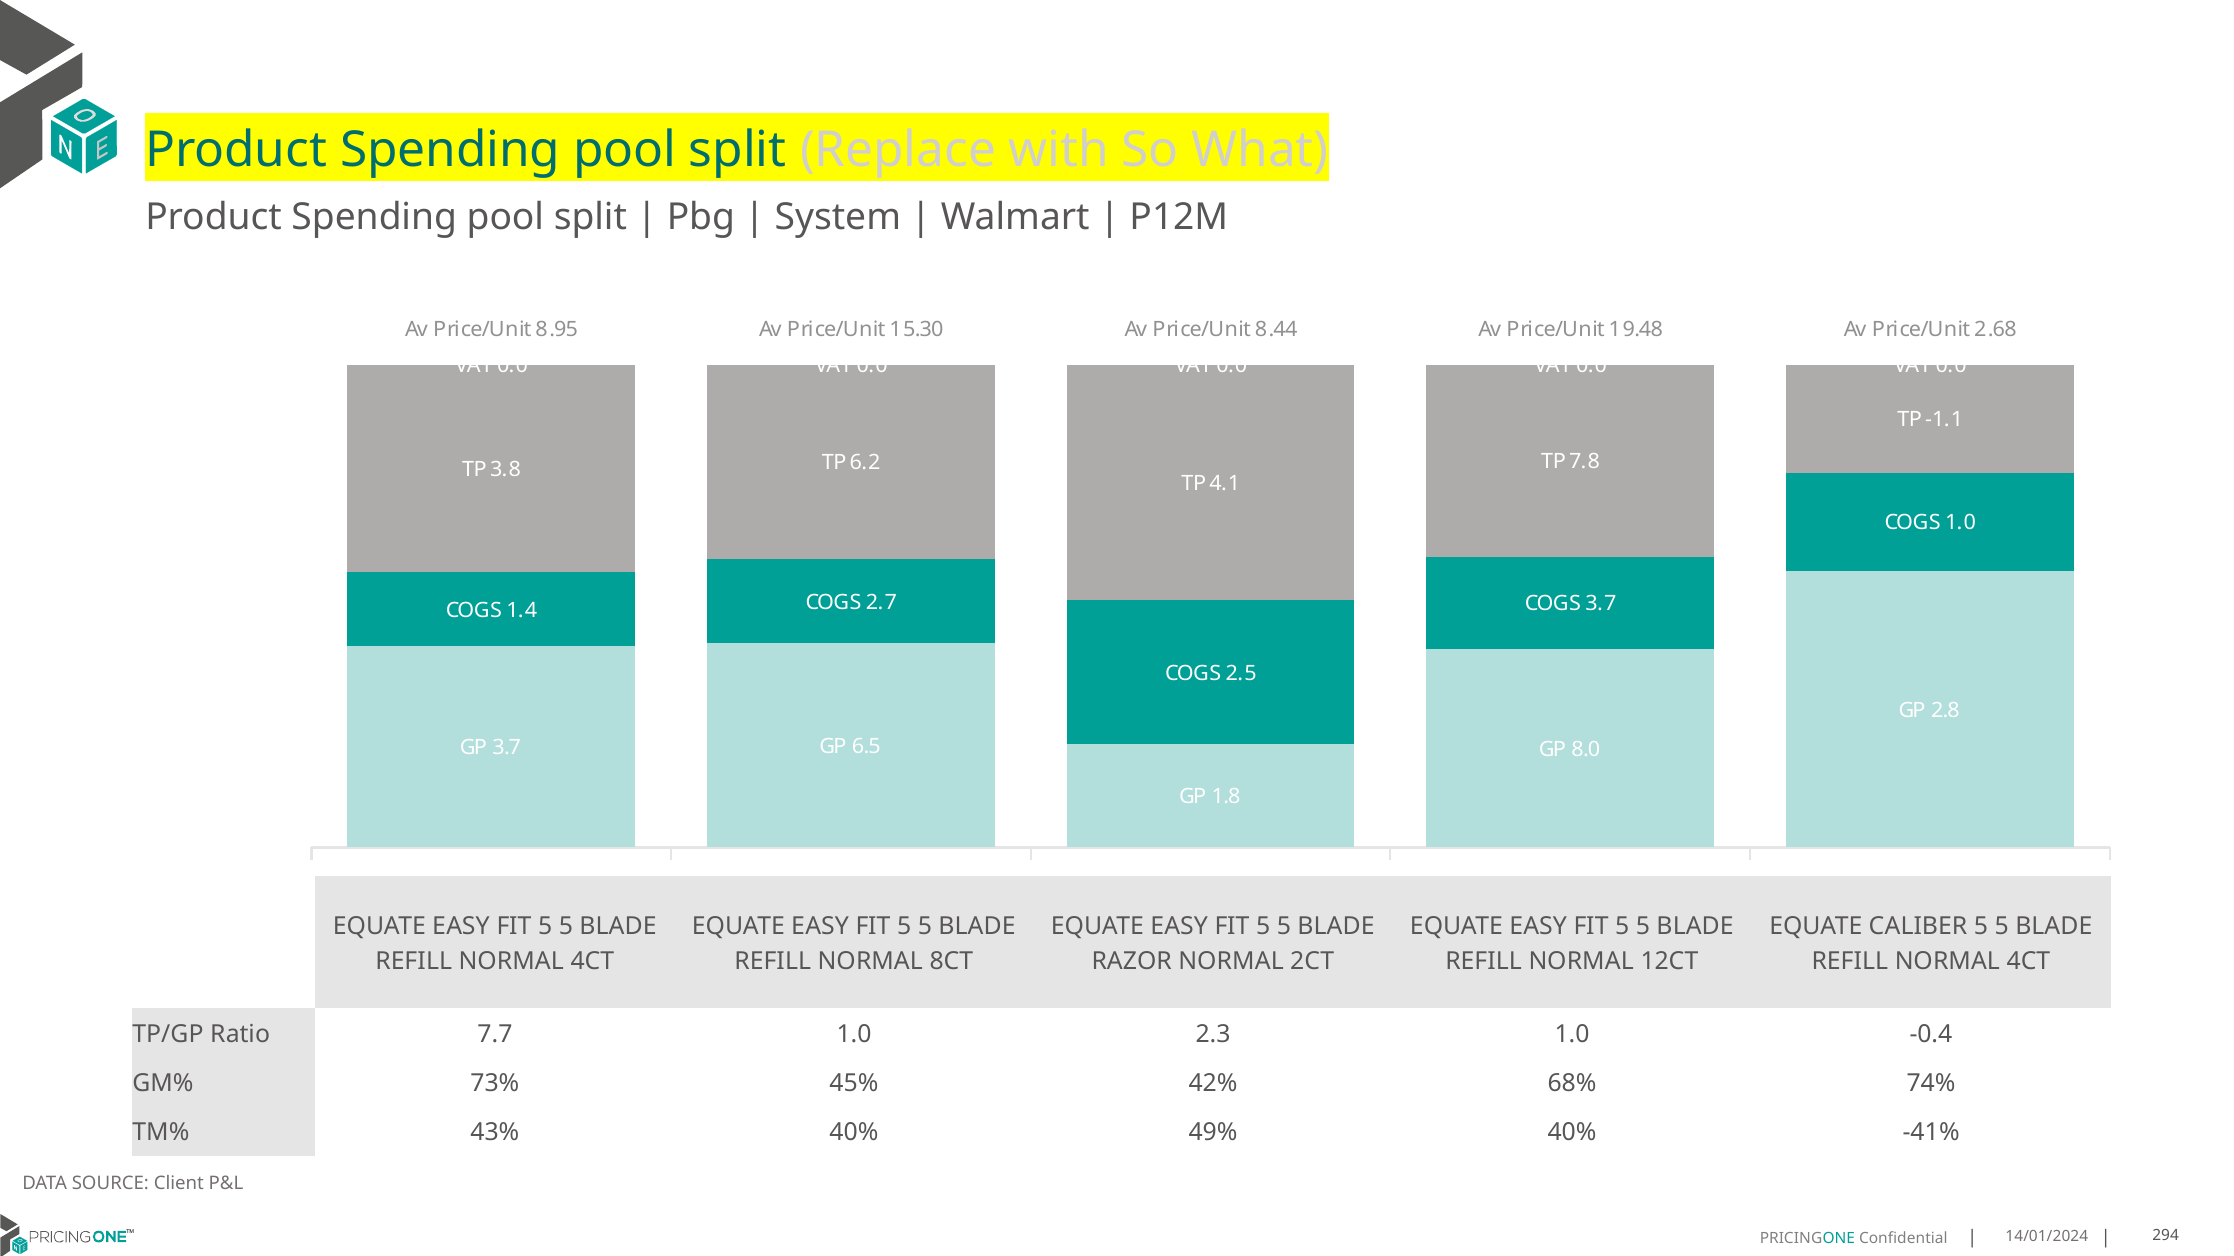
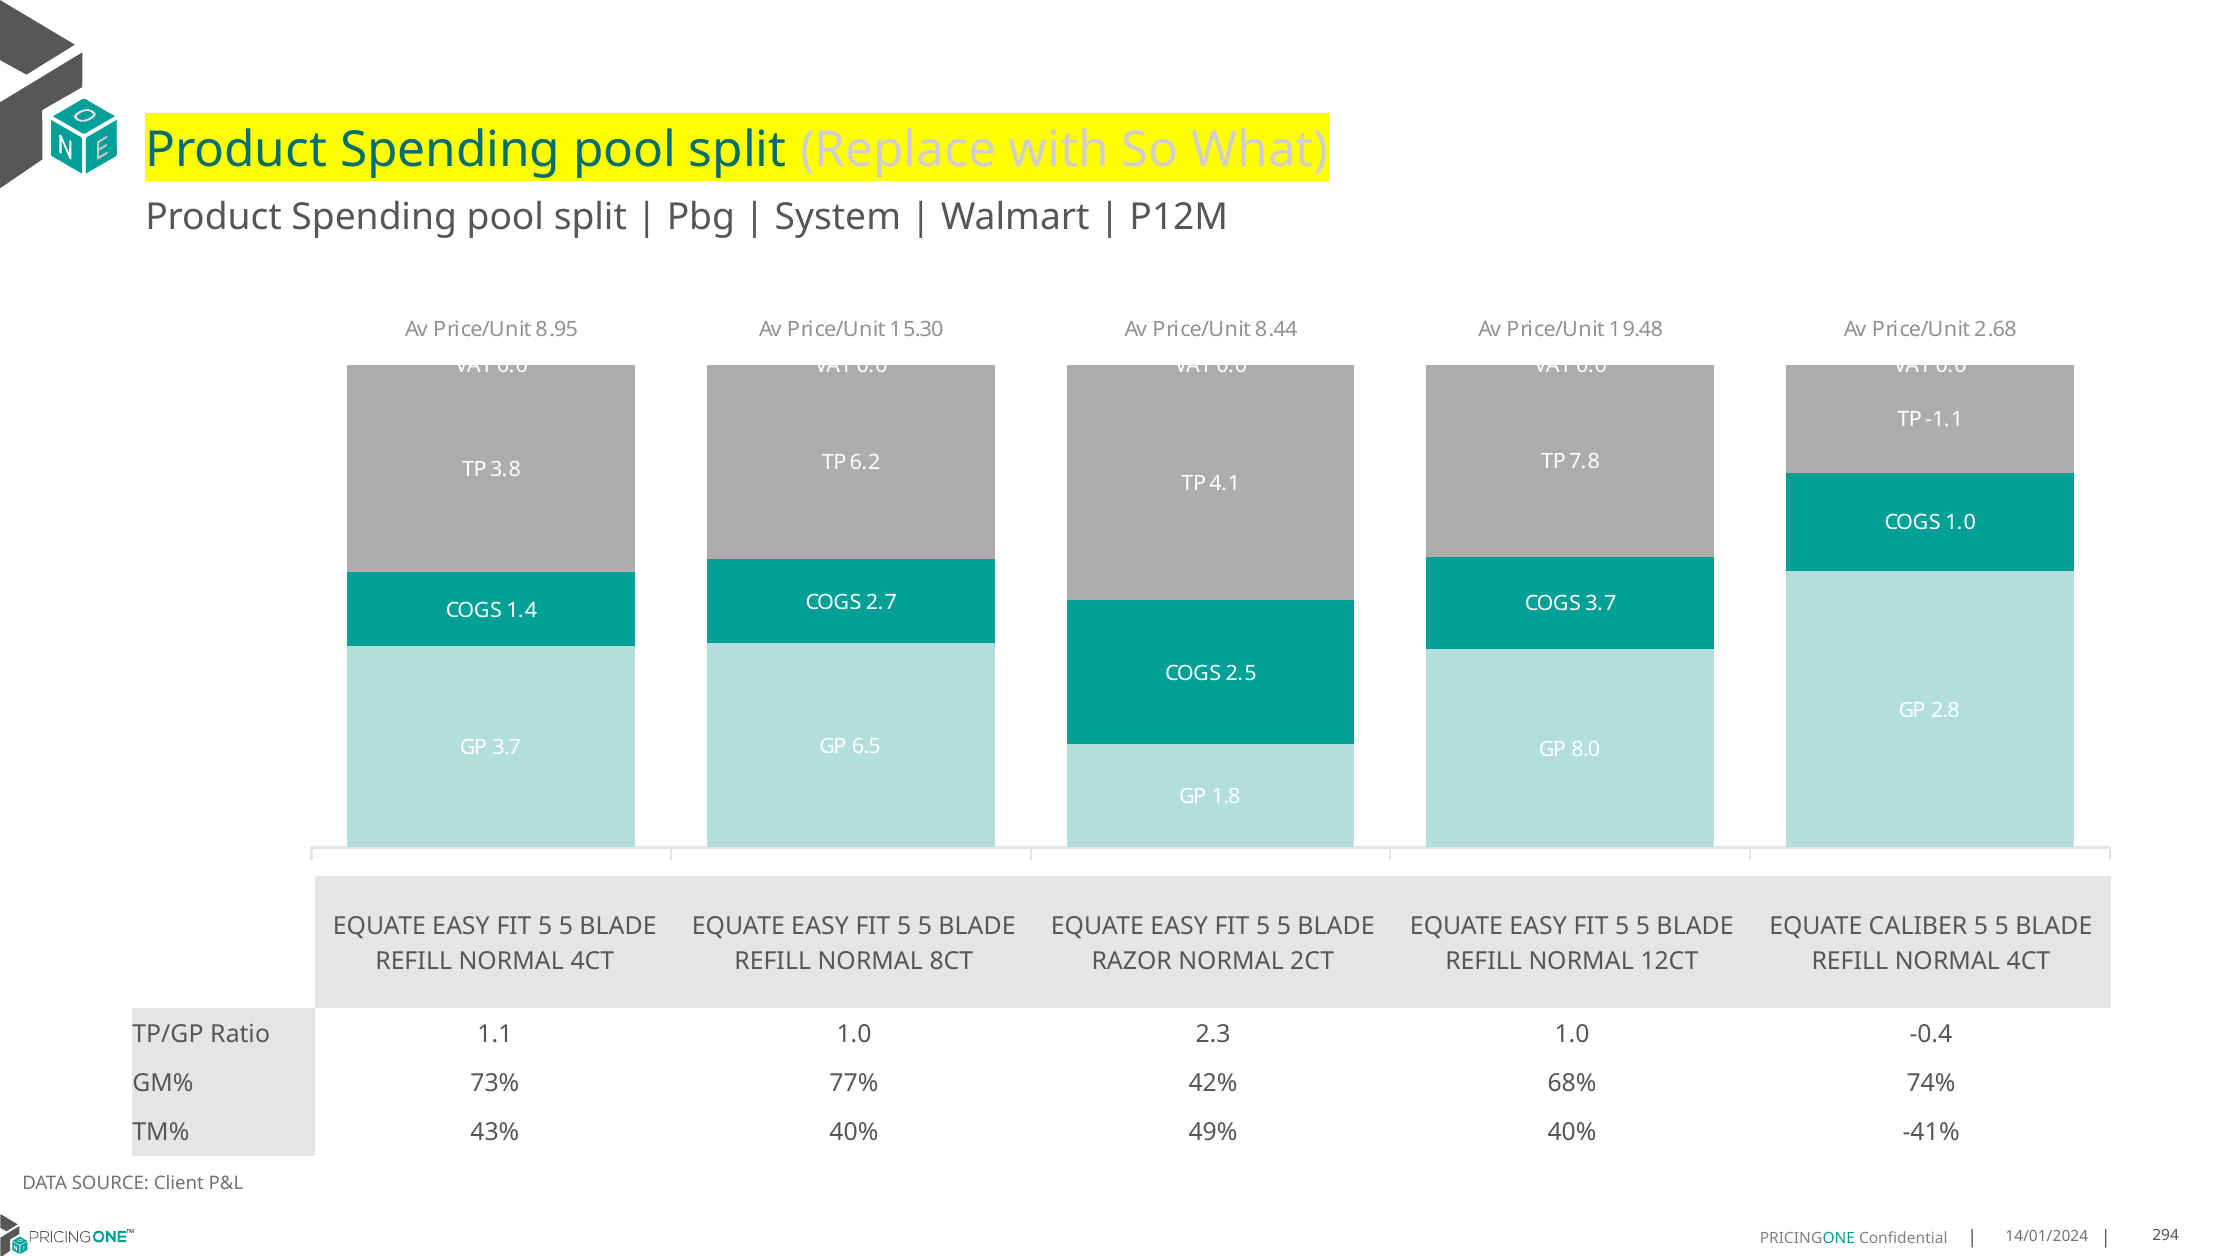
7.7: 7.7 -> 1.1
45%: 45% -> 77%
